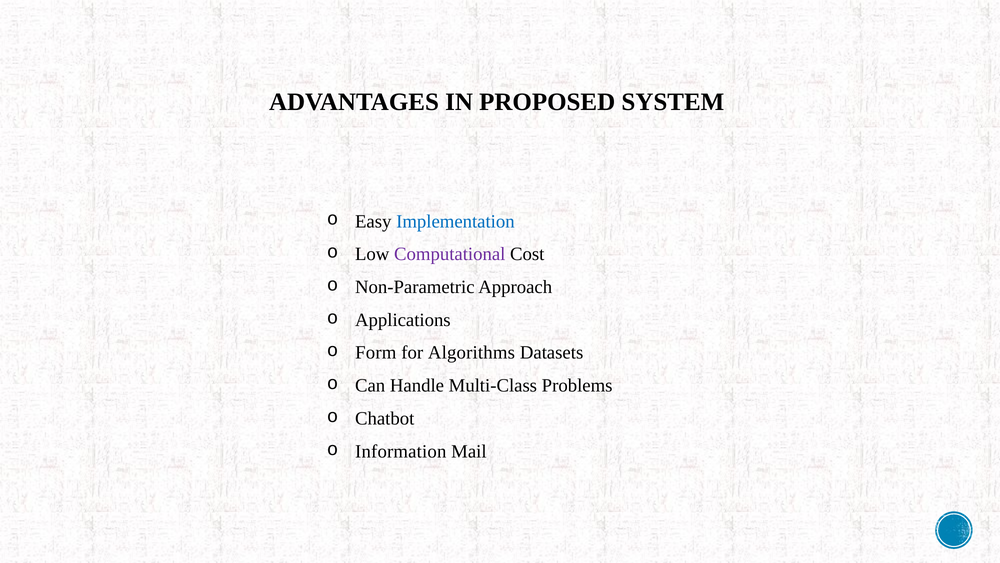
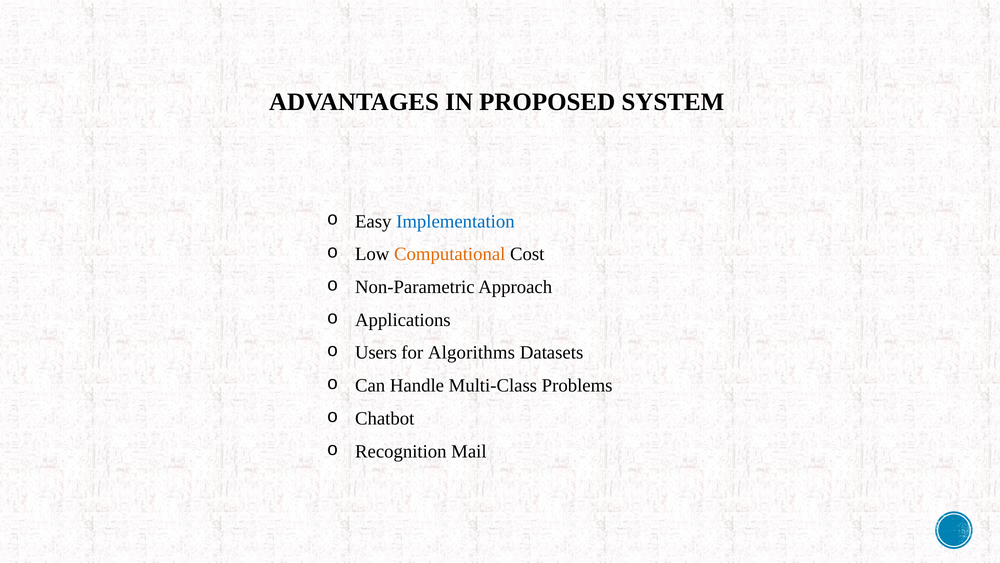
Computational colour: purple -> orange
Form: Form -> Users
Information: Information -> Recognition
